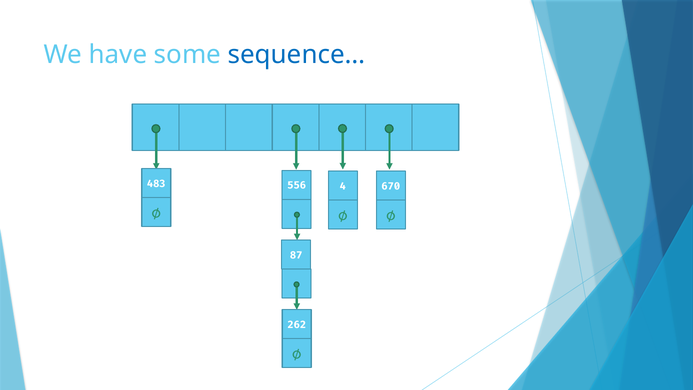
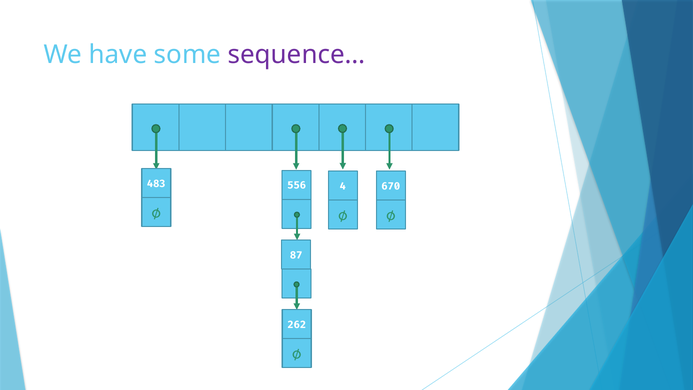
sequence… colour: blue -> purple
